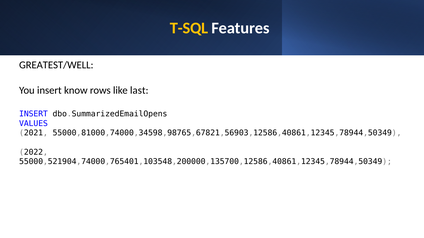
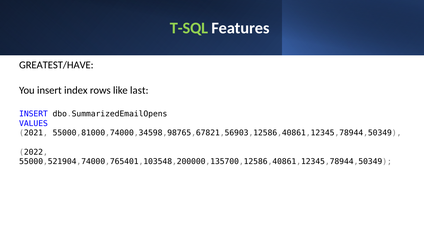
T-SQL colour: yellow -> light green
GREATEST/WELL: GREATEST/WELL -> GREATEST/HAVE
know: know -> index
